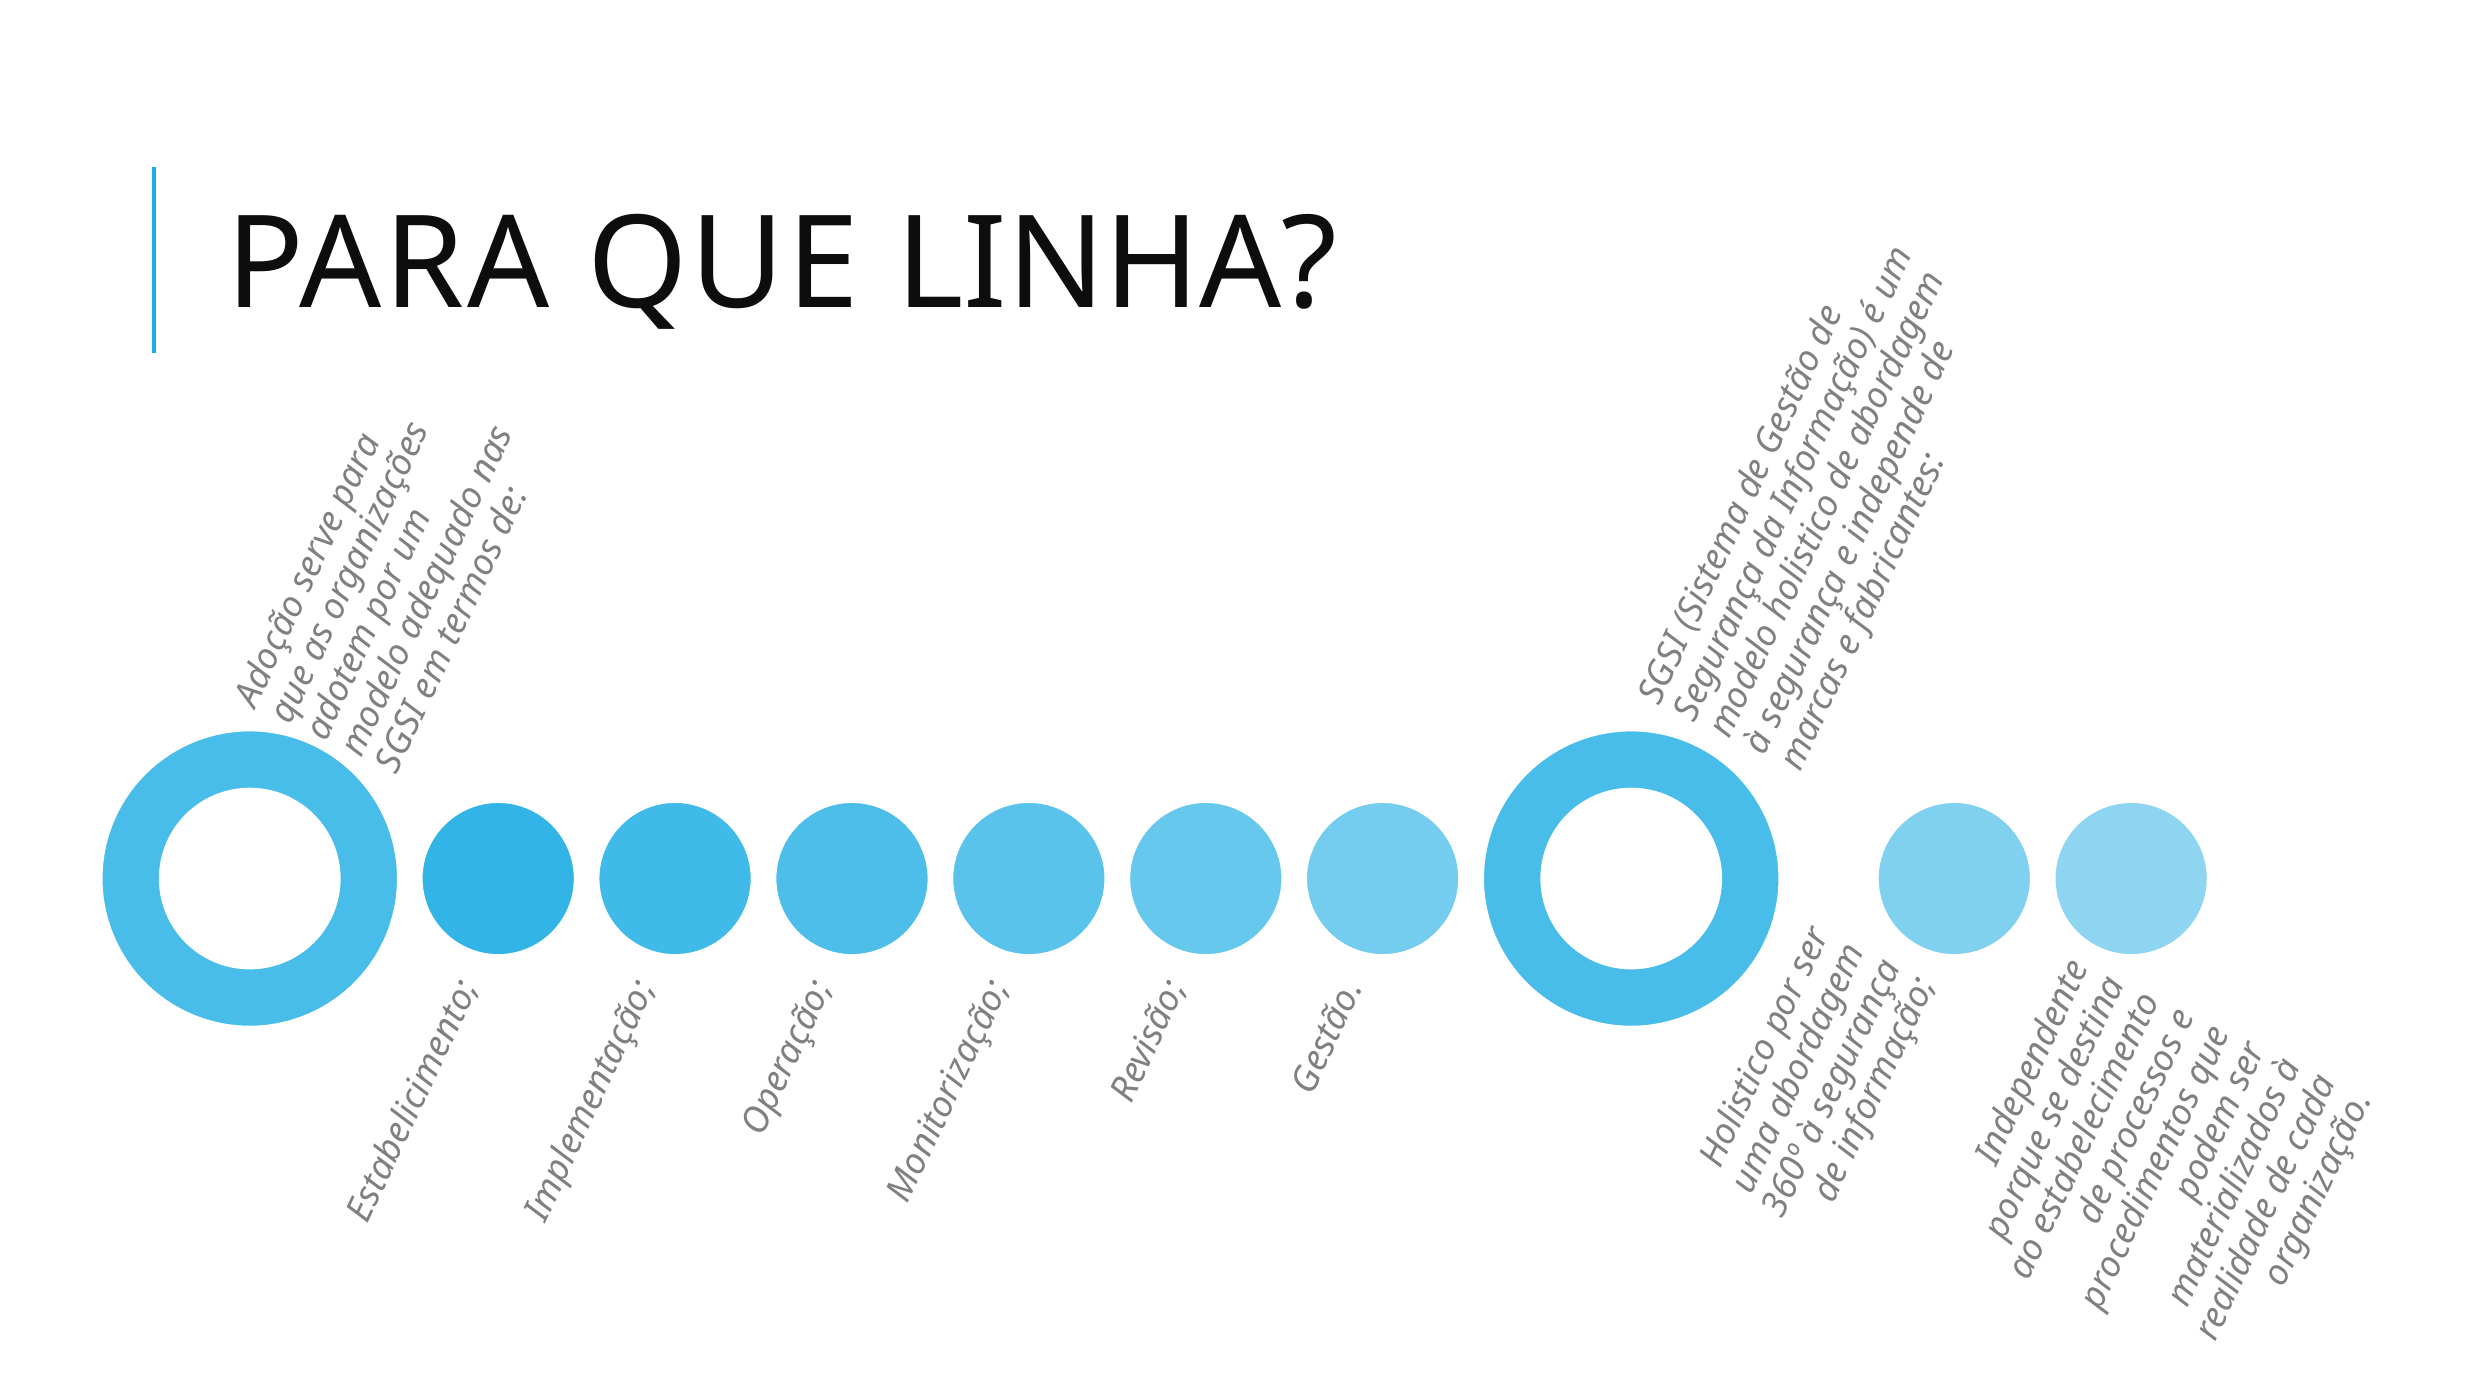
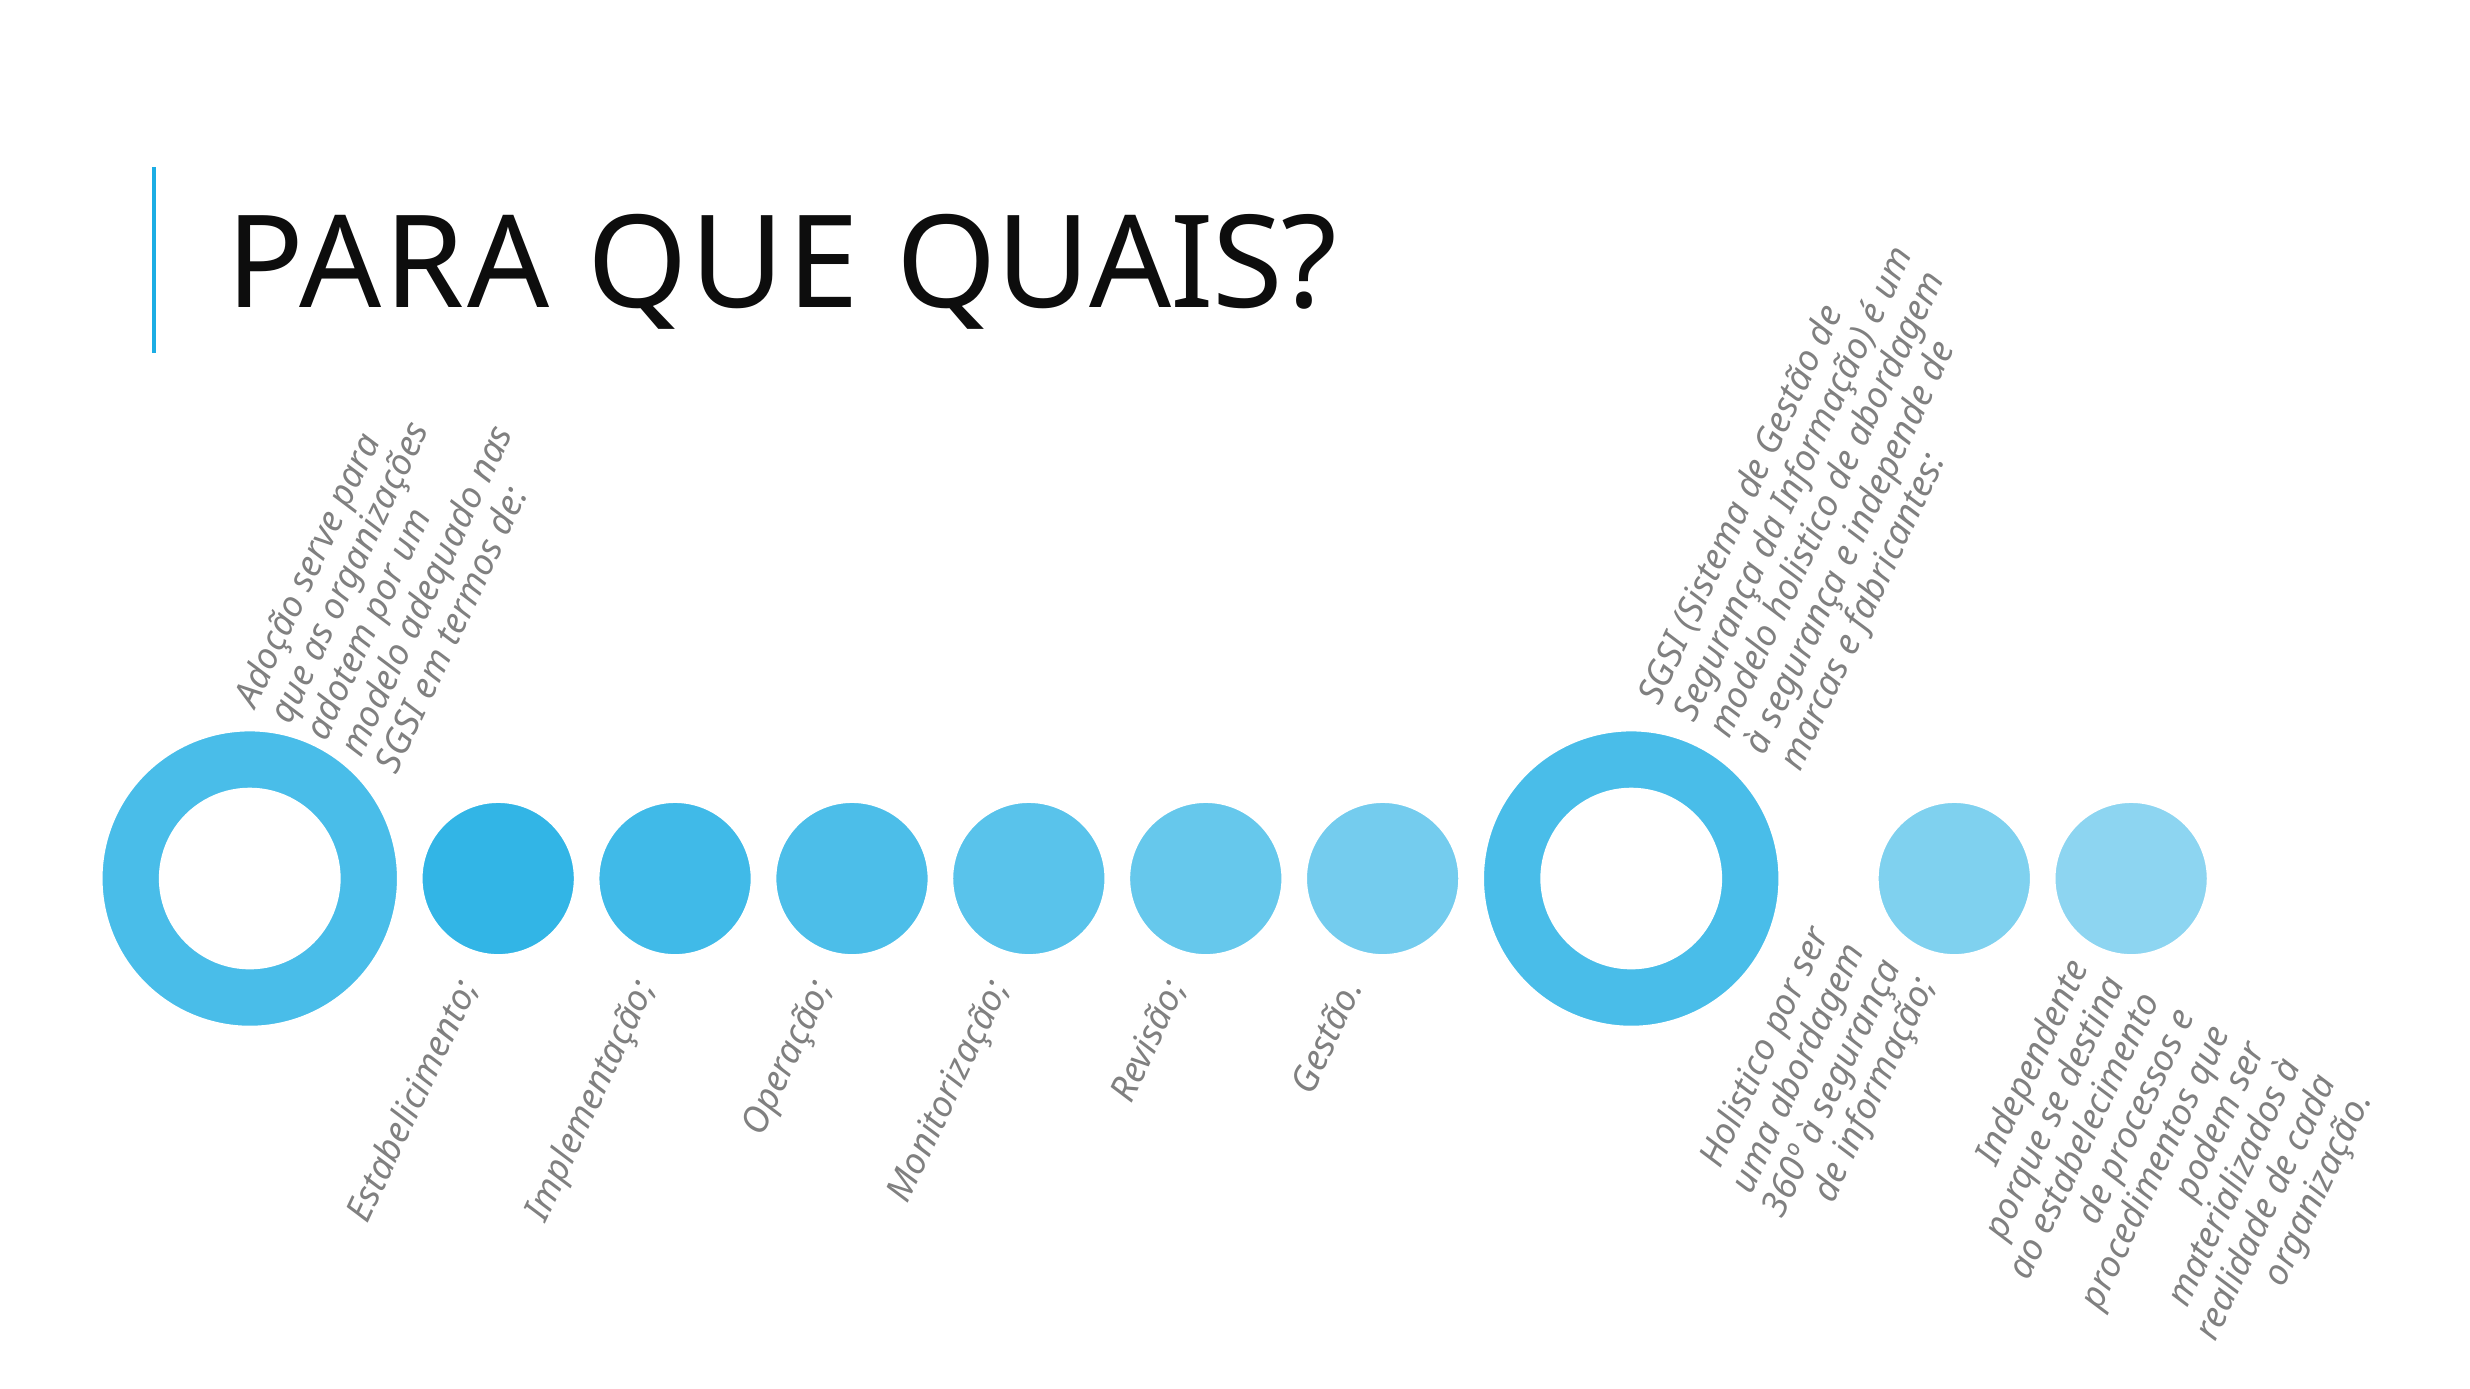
LINHA: LINHA -> QUAIS
